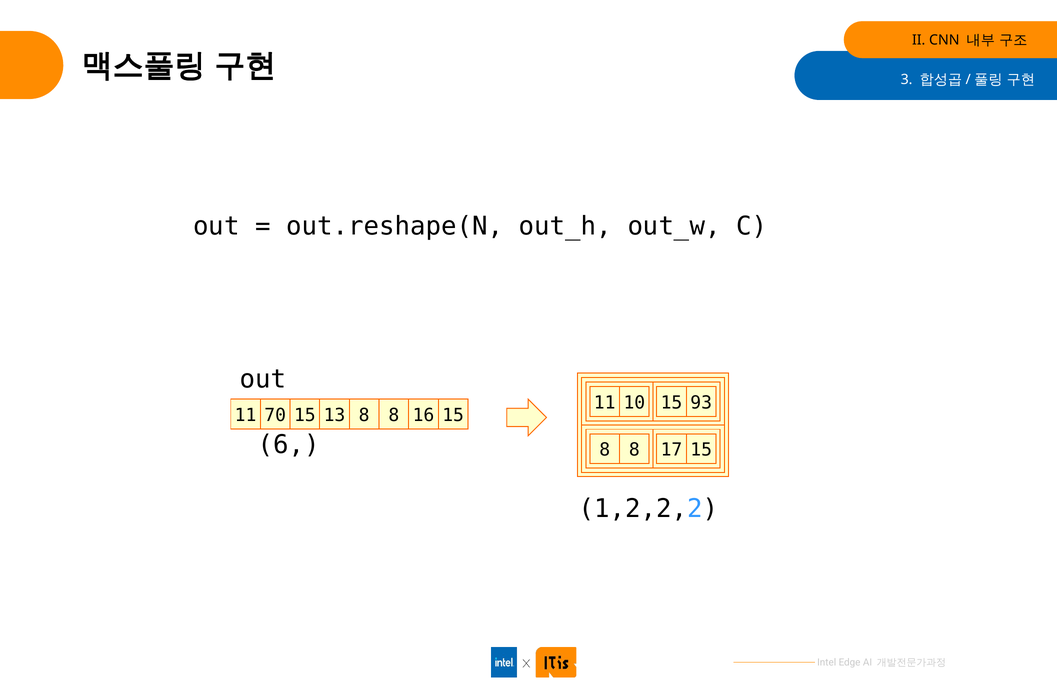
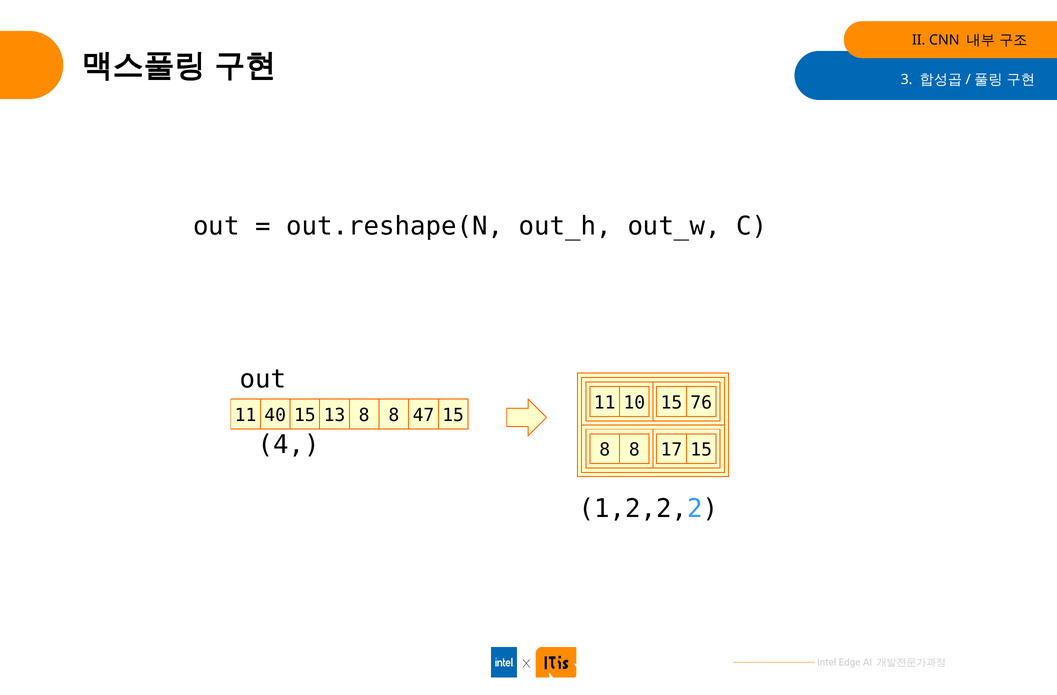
93: 93 -> 76
70: 70 -> 40
16: 16 -> 47
6: 6 -> 4
